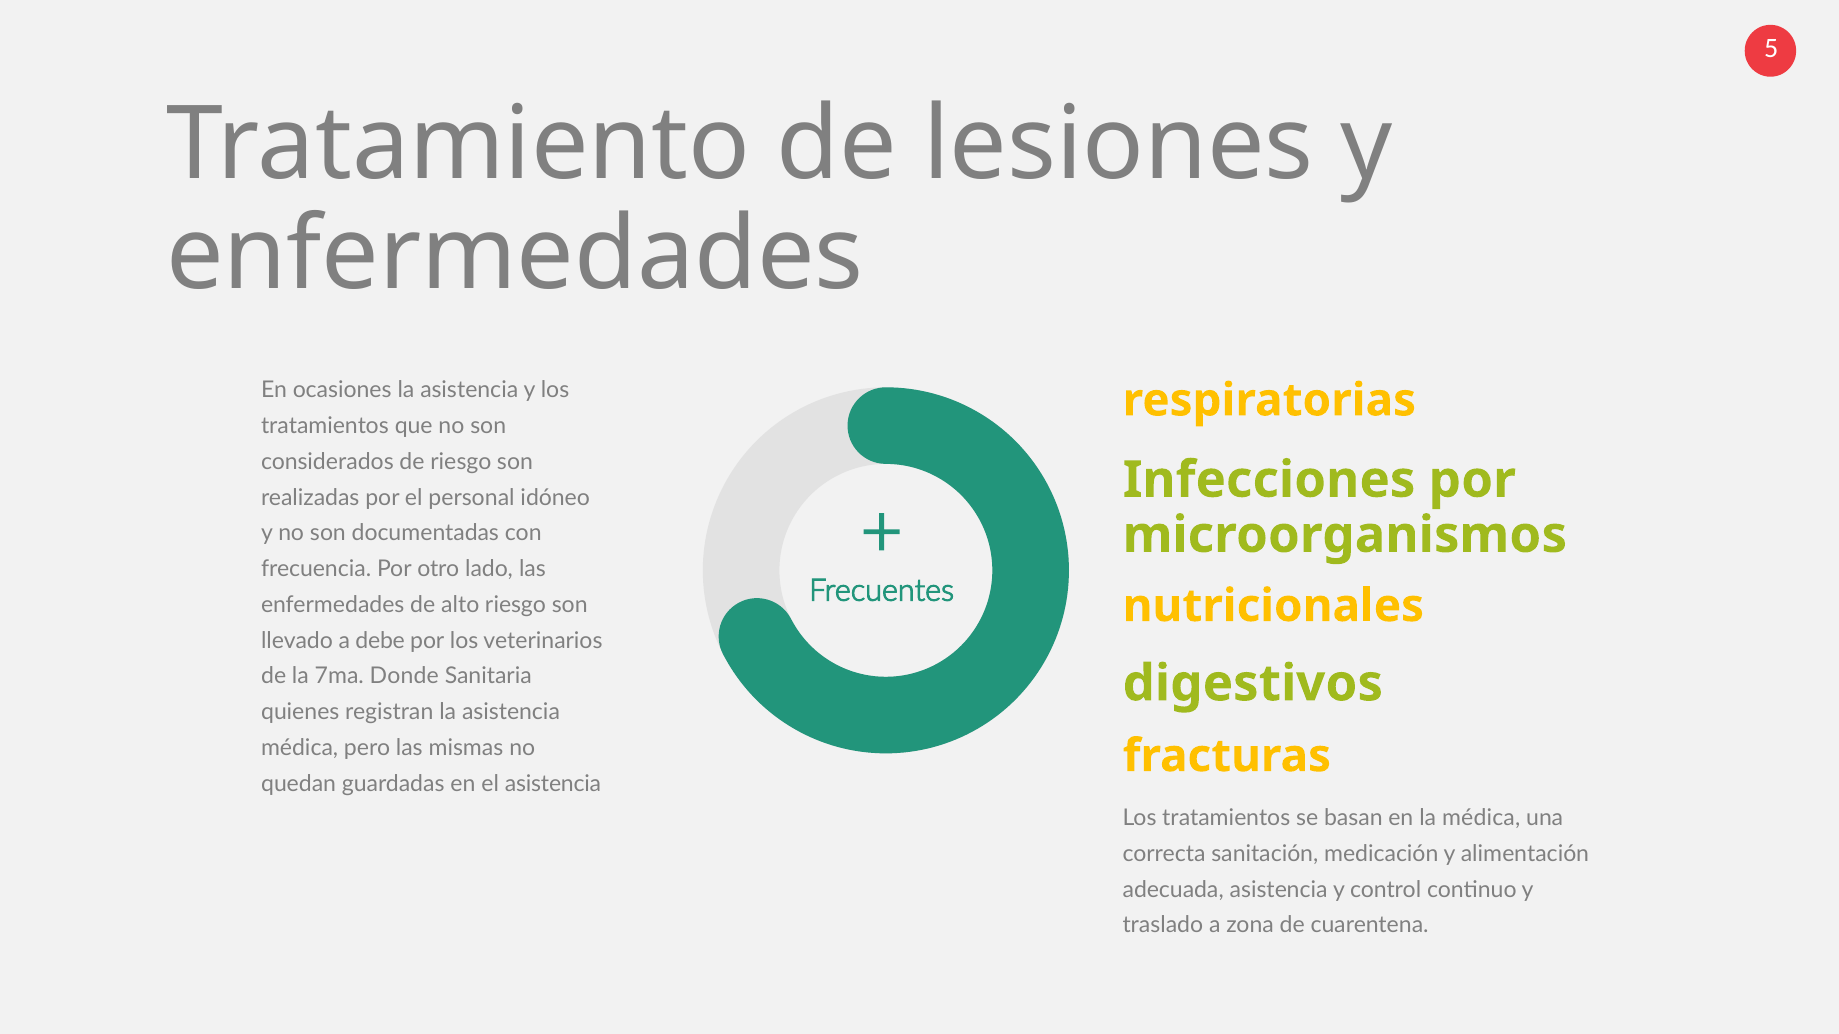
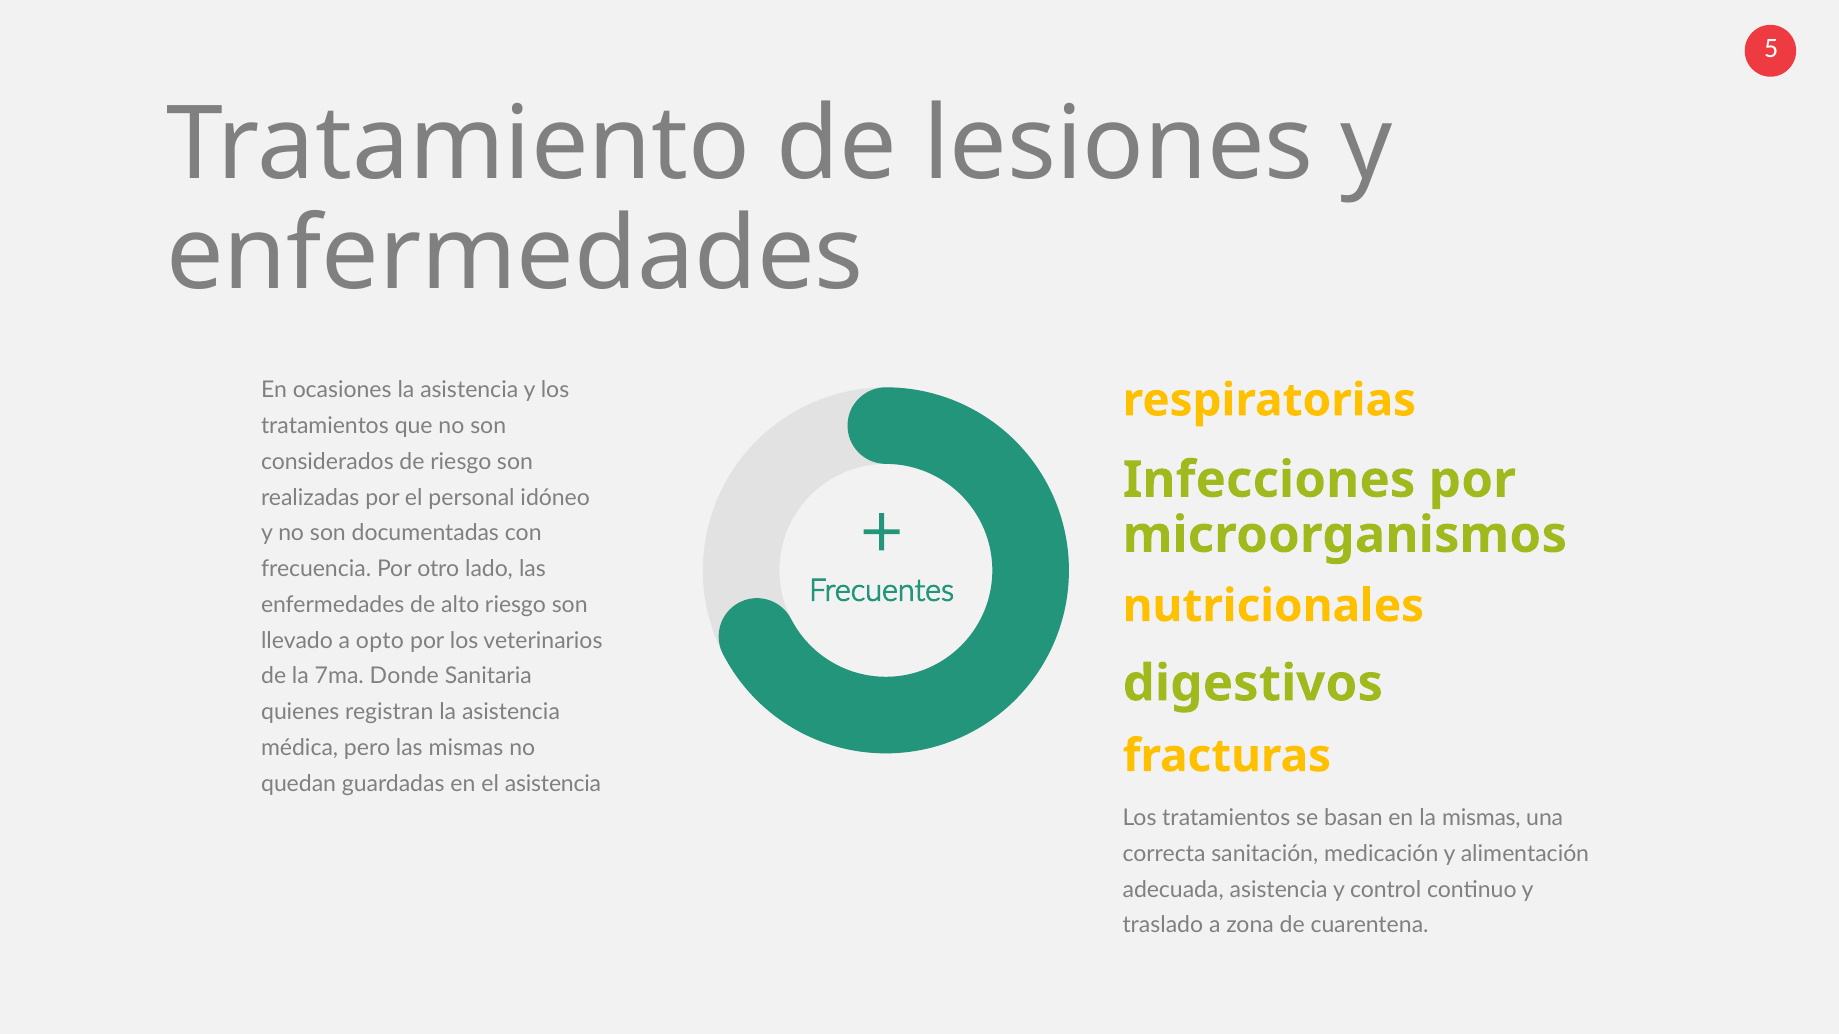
debe: debe -> opto
la médica: médica -> mismas
